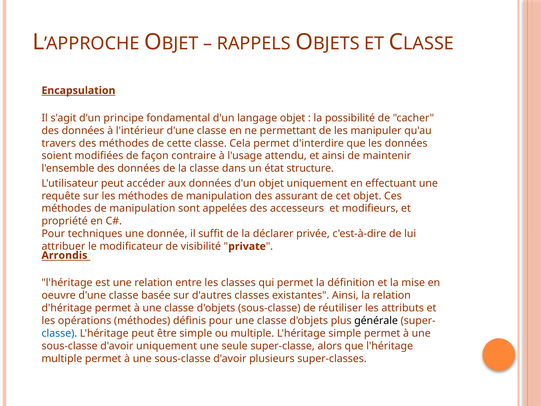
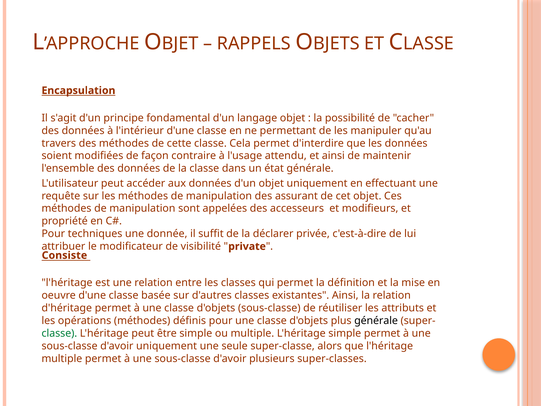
état structure: structure -> générale
Arrondis: Arrondis -> Consiste
classe at (59, 333) colour: blue -> green
